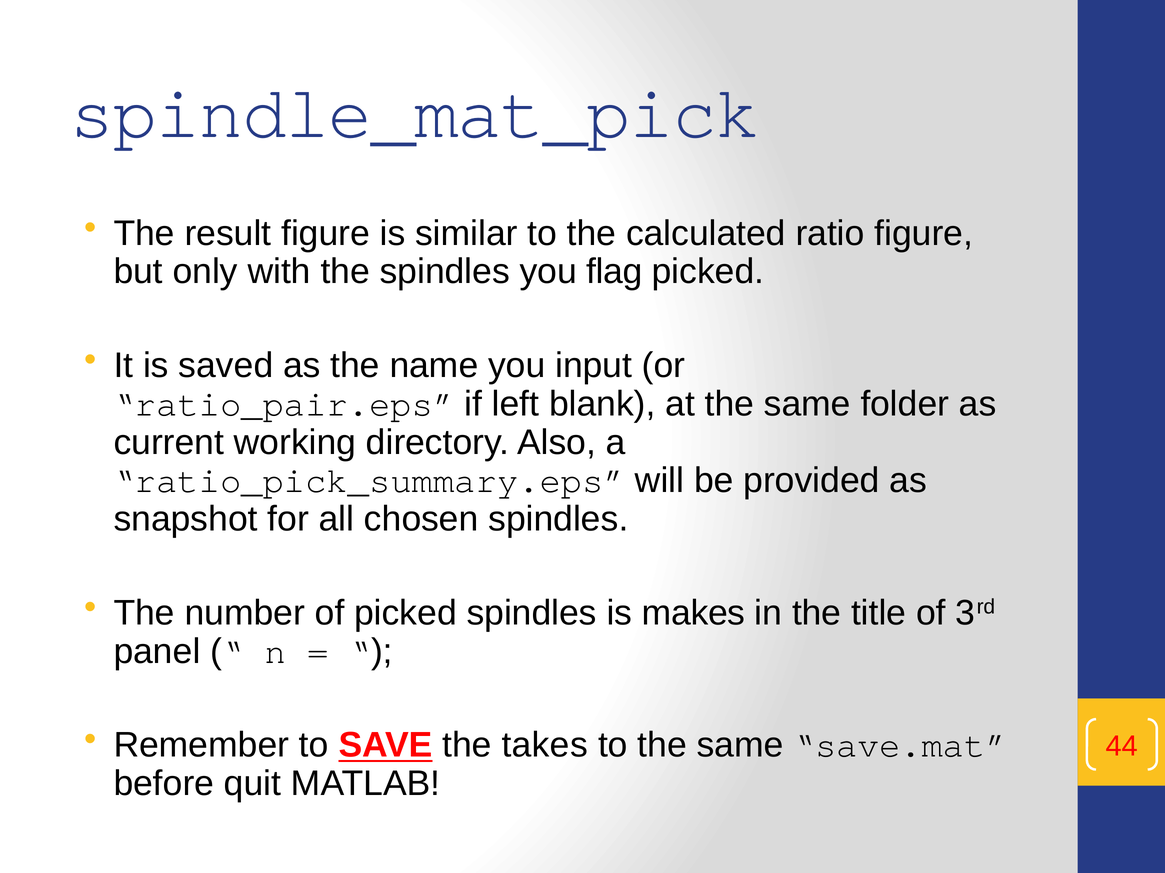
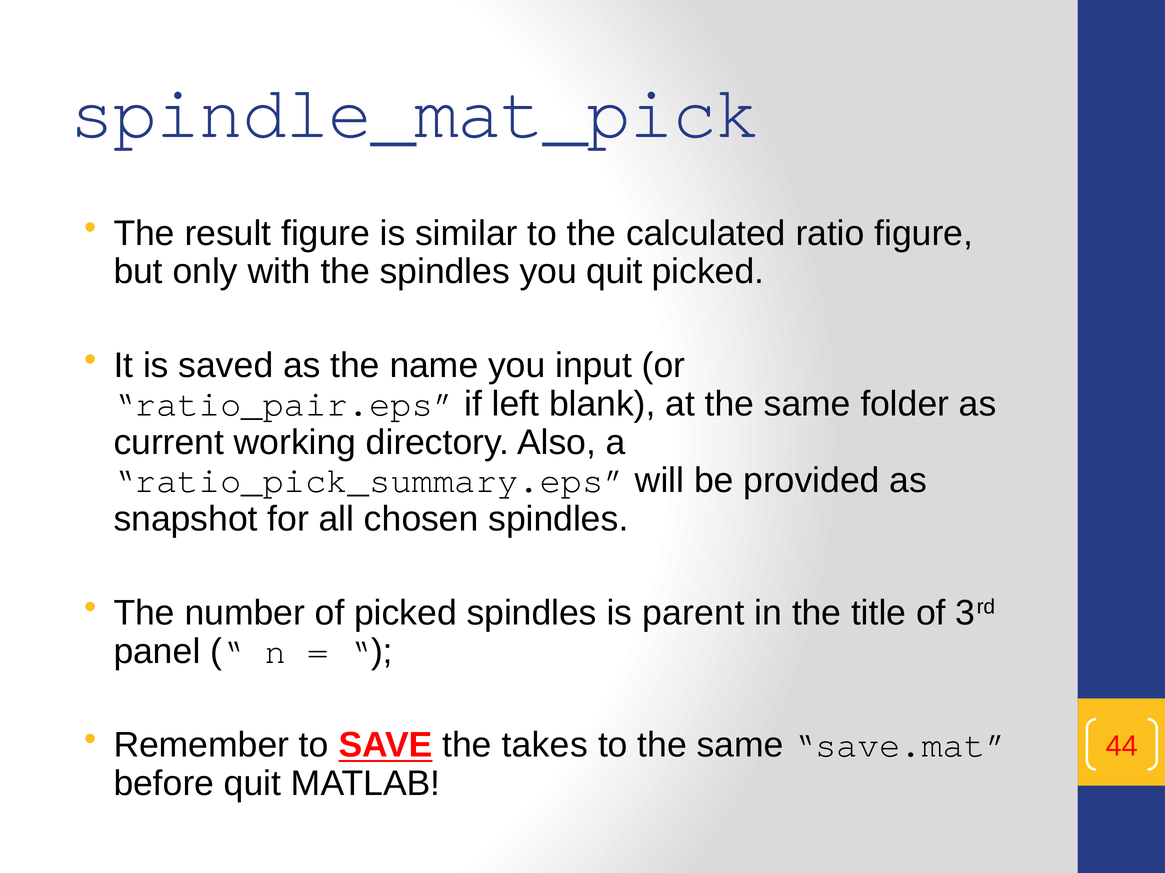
you flag: flag -> quit
makes: makes -> parent
